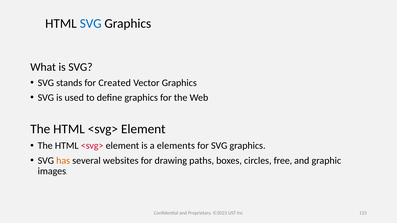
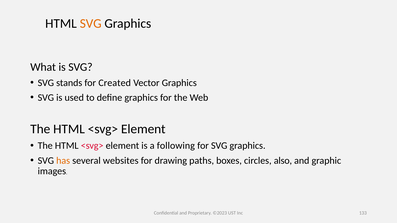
SVG at (91, 24) colour: blue -> orange
elements: elements -> following
free: free -> also
